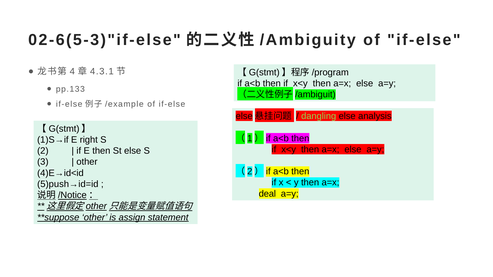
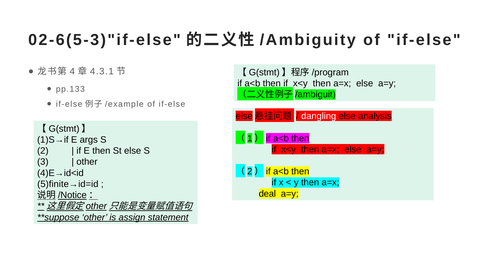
dangling colour: light green -> white
right: right -> args
5)push→id=id: 5)push→id=id -> 5)finite→id=id
